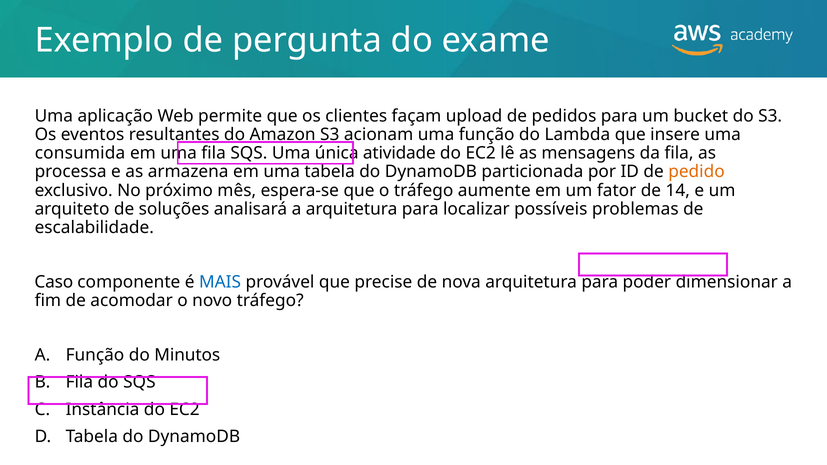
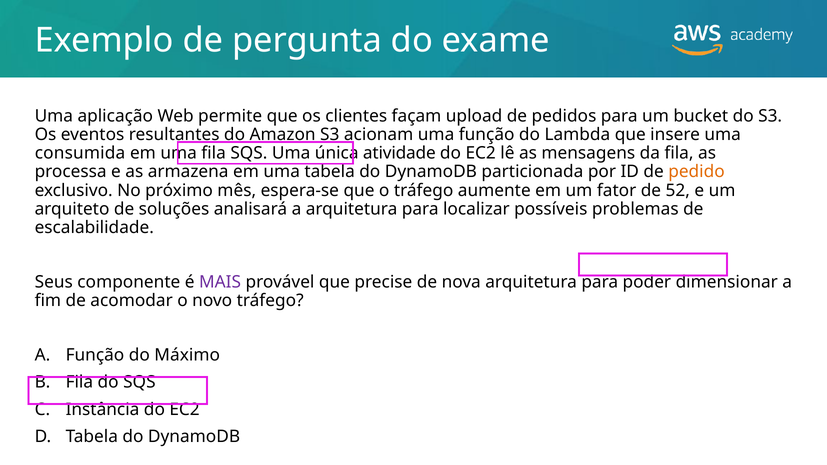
14: 14 -> 52
Caso: Caso -> Seus
MAIS colour: blue -> purple
Minutos: Minutos -> Máximo
